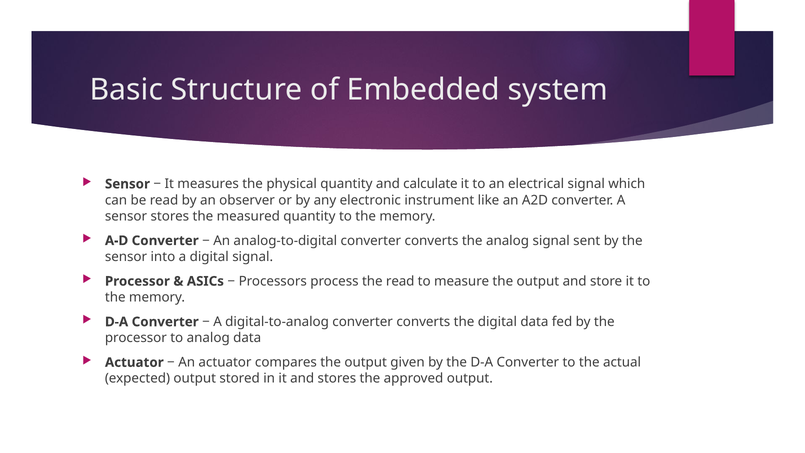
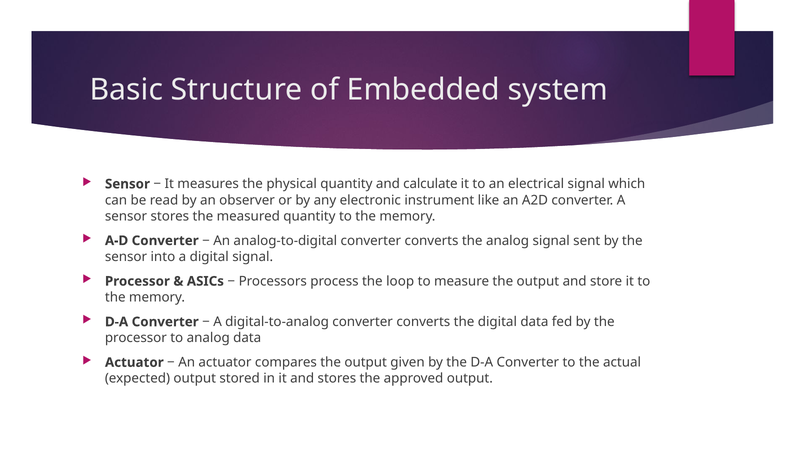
the read: read -> loop
